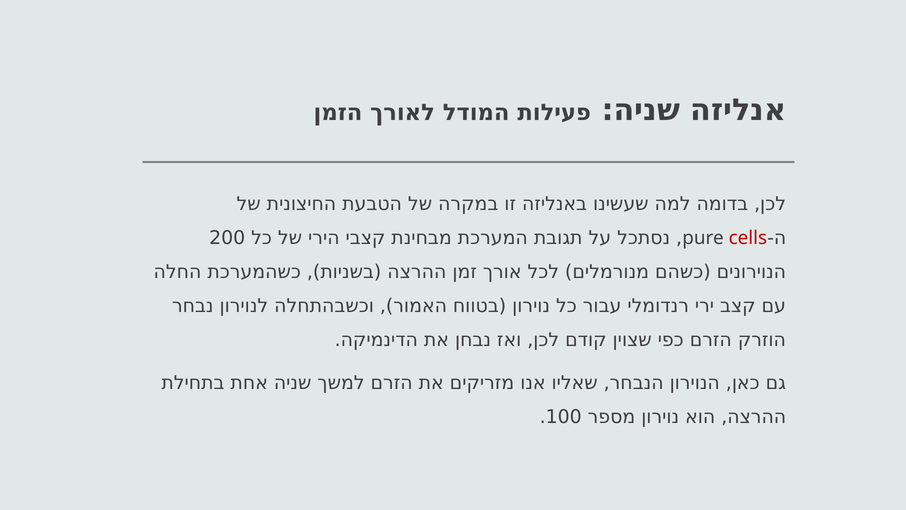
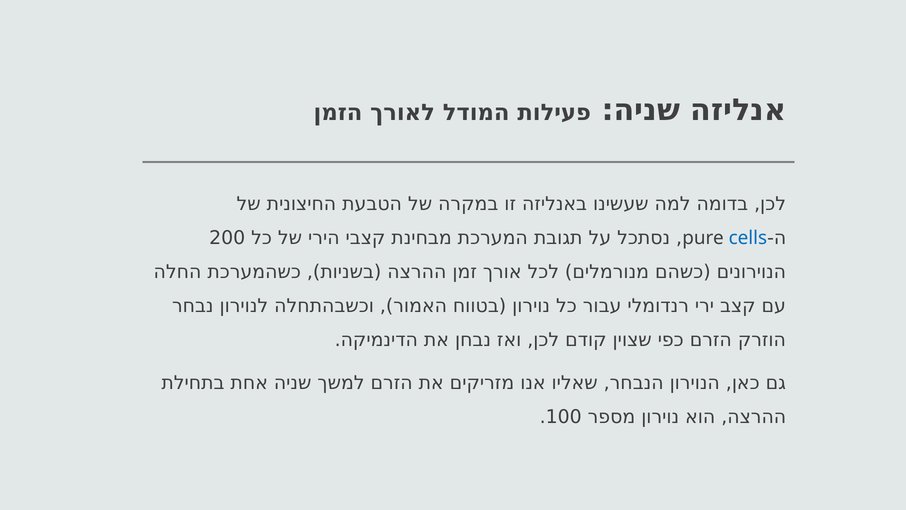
cells colour: red -> blue
